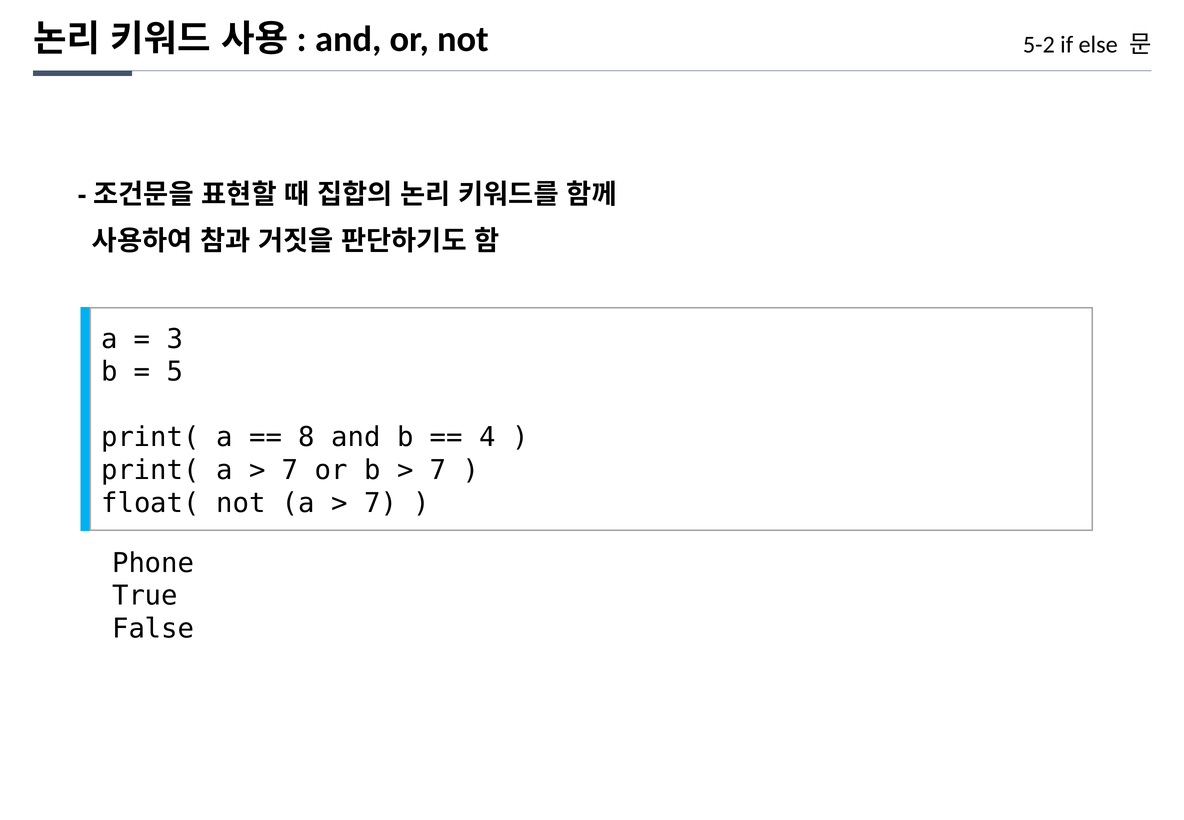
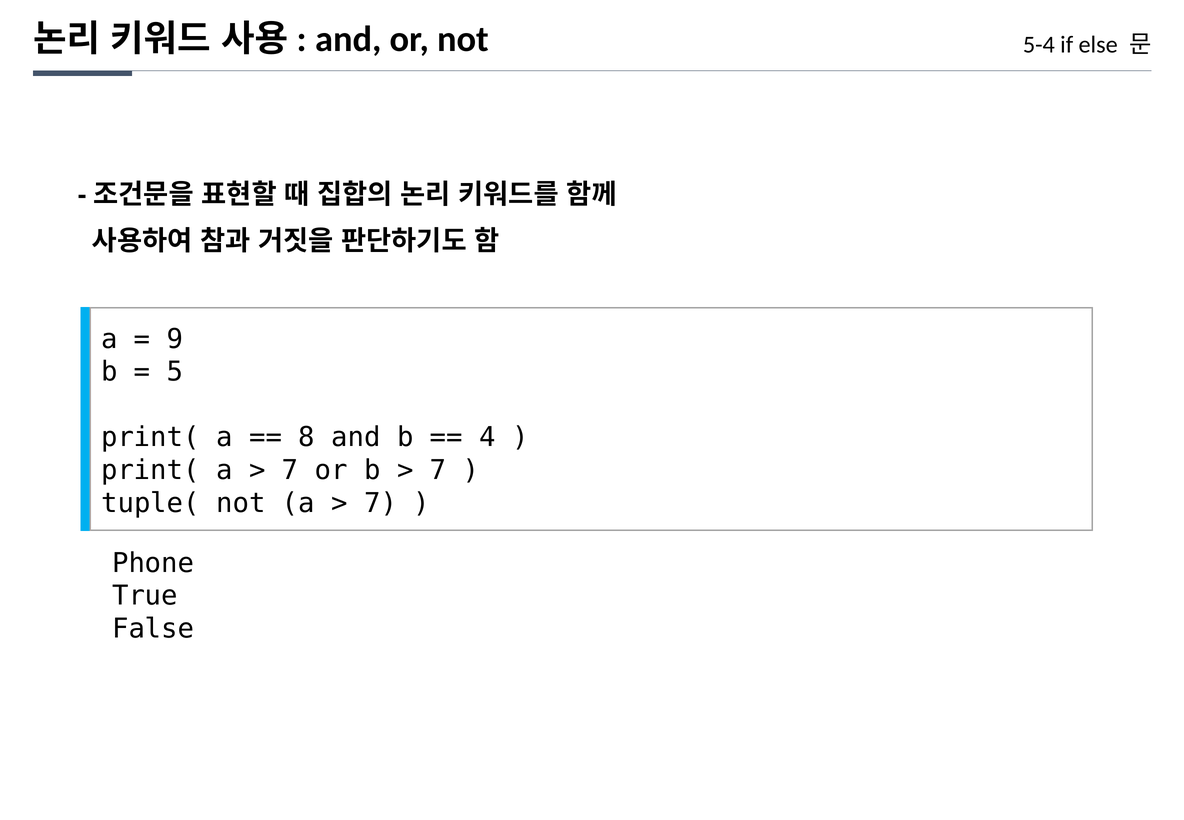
5-2: 5-2 -> 5-4
3: 3 -> 9
float(: float( -> tuple(
